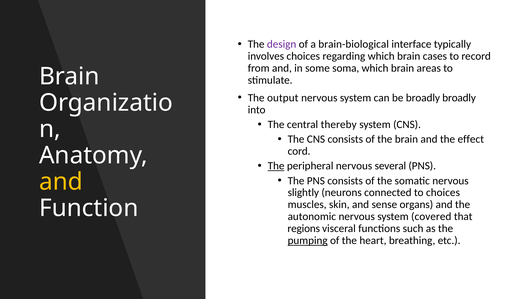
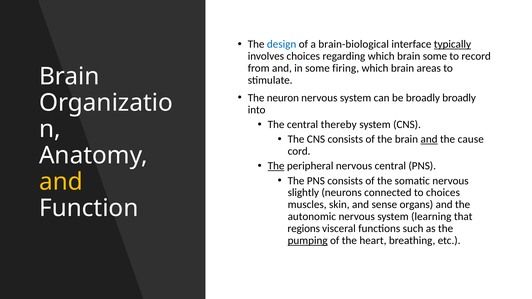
design colour: purple -> blue
typically underline: none -> present
brain cases: cases -> some
soma: soma -> firing
output: output -> neuron
and at (429, 139) underline: none -> present
effect: effect -> cause
nervous several: several -> central
covered: covered -> learning
